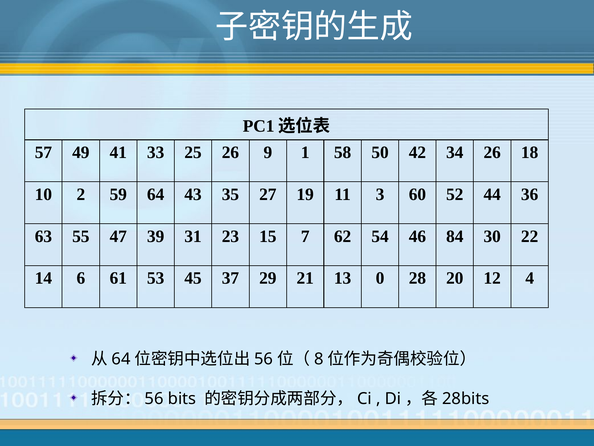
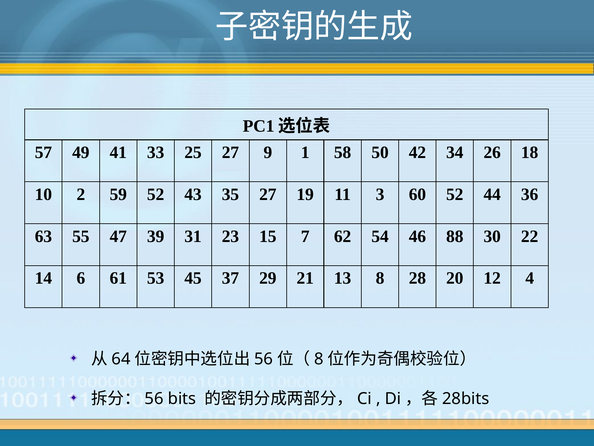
25 26: 26 -> 27
59 64: 64 -> 52
84: 84 -> 88
13 0: 0 -> 8
